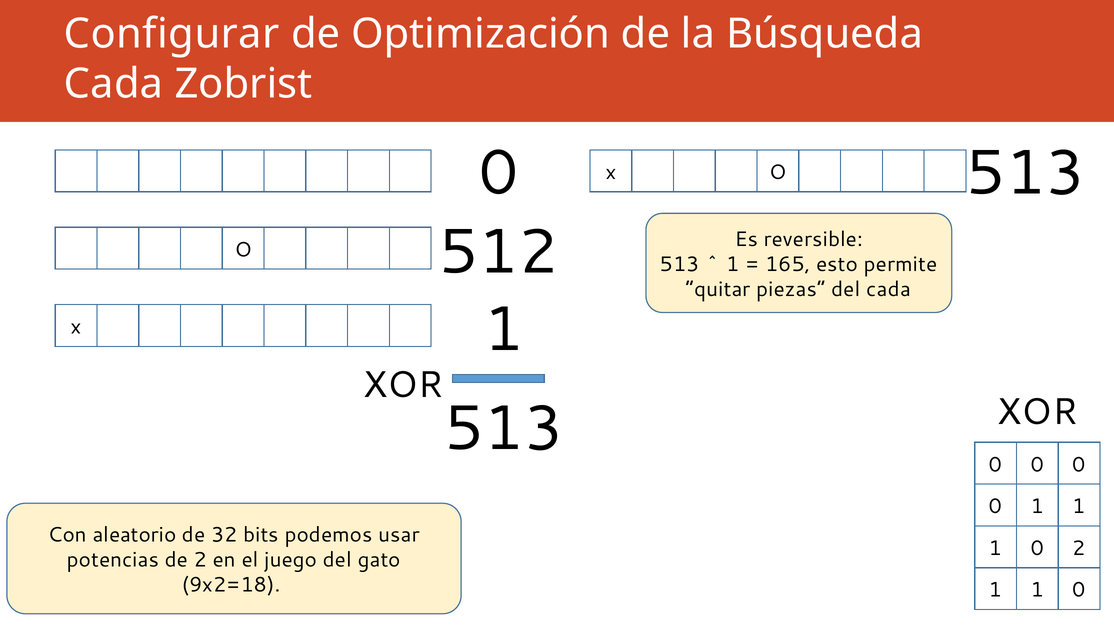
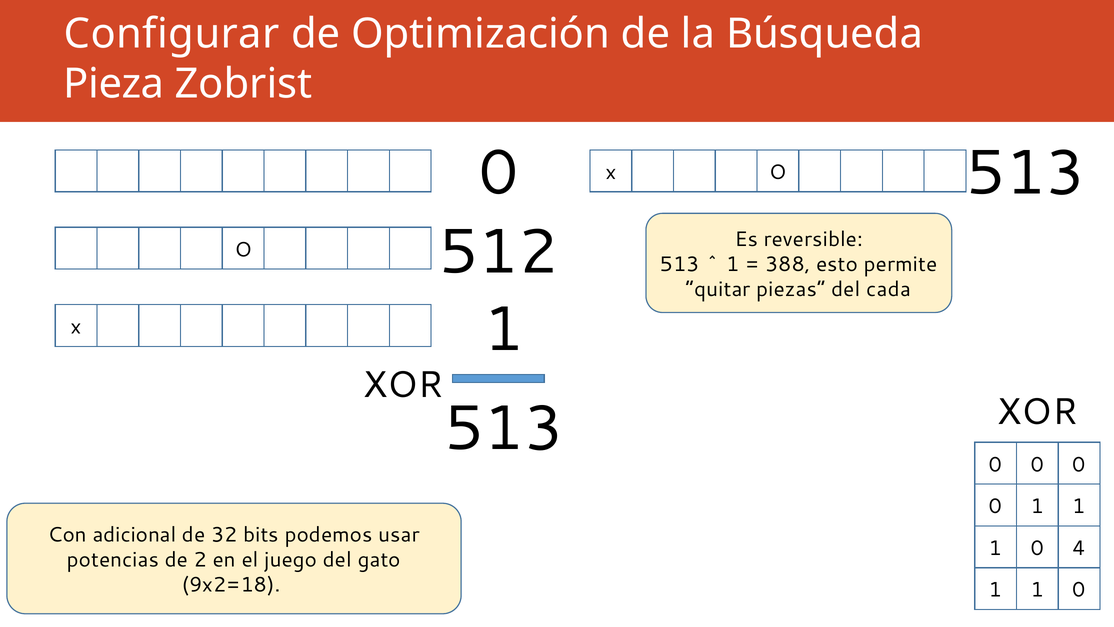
Cada at (114, 84): Cada -> Pieza
165: 165 -> 388
aleatorio: aleatorio -> adicional
0 2: 2 -> 4
